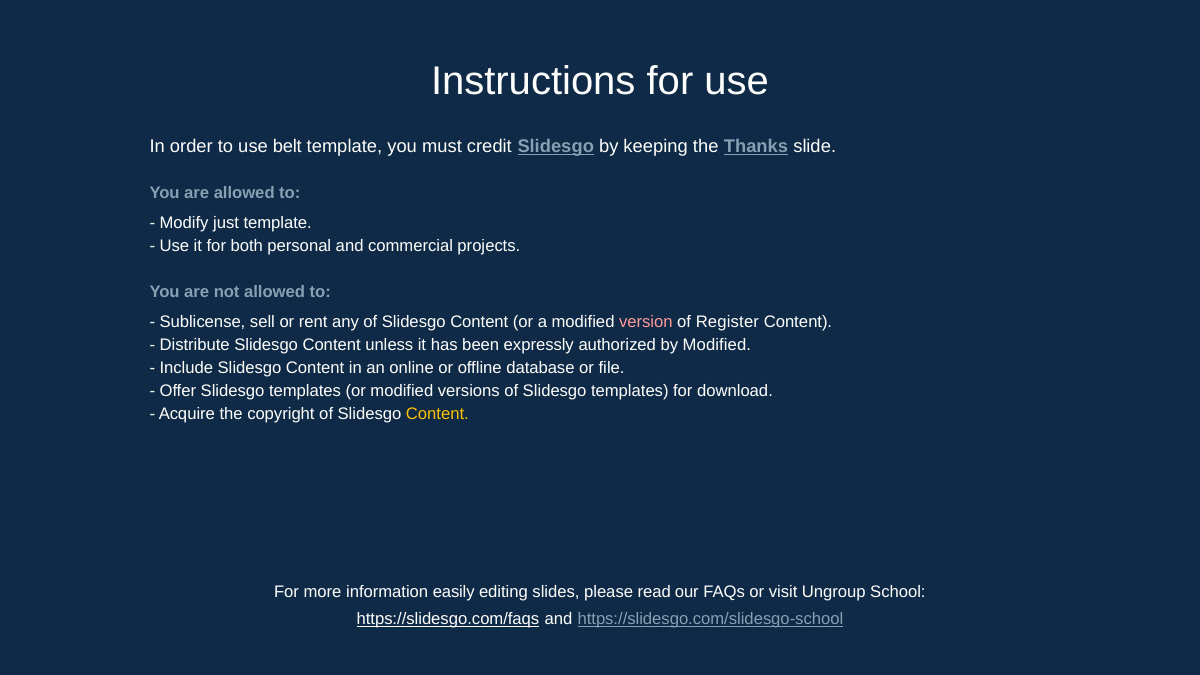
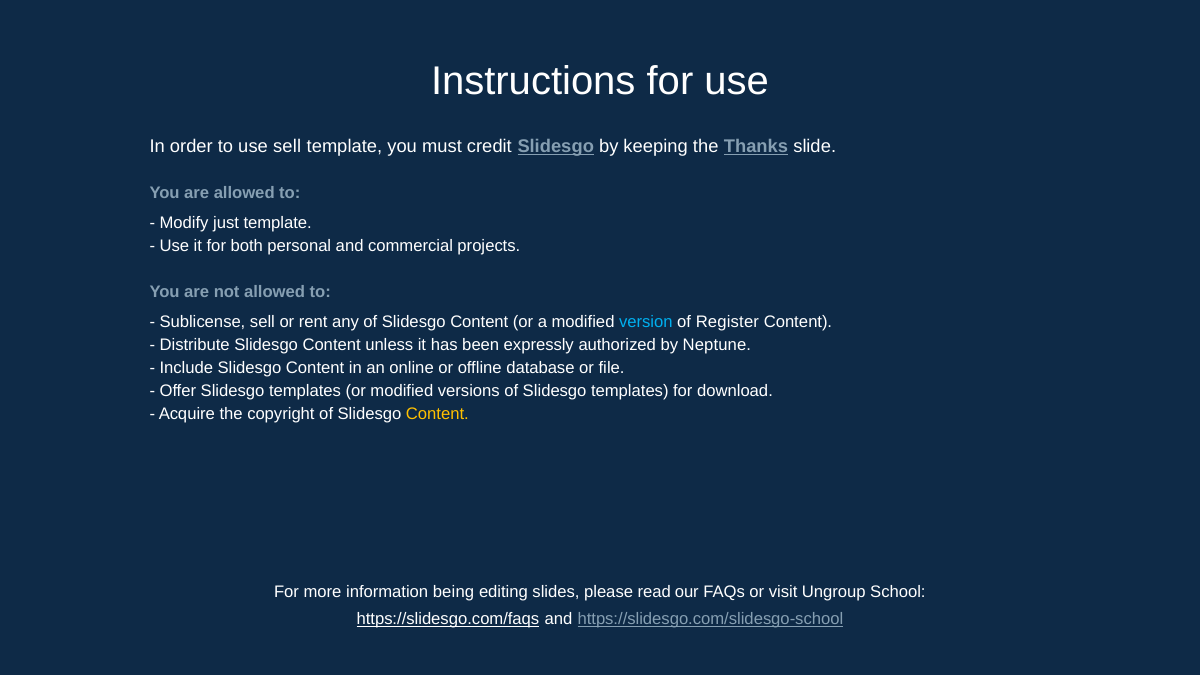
use belt: belt -> sell
version colour: pink -> light blue
by Modified: Modified -> Neptune
easily: easily -> being
